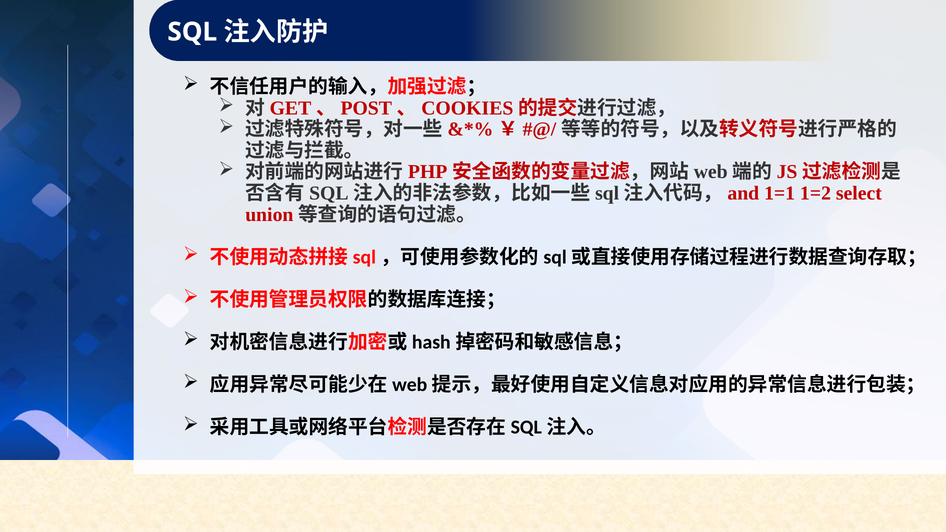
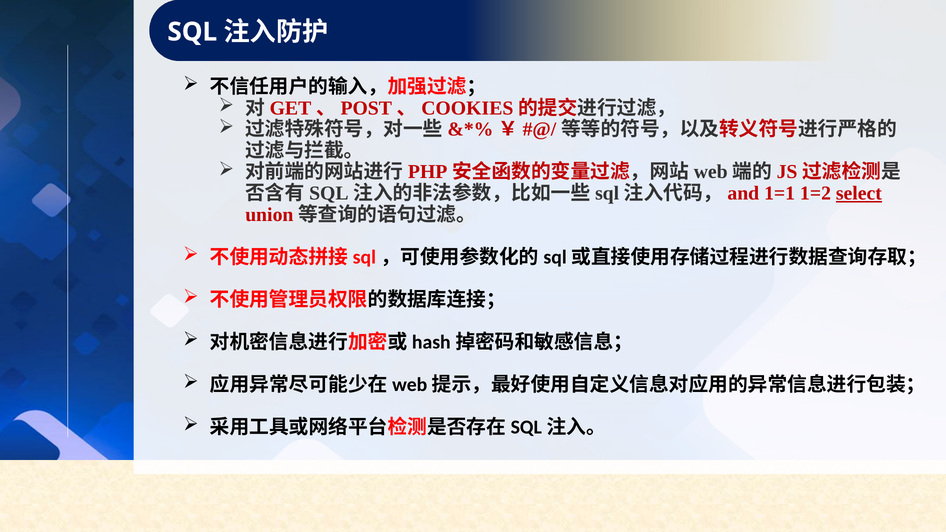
select underline: none -> present
